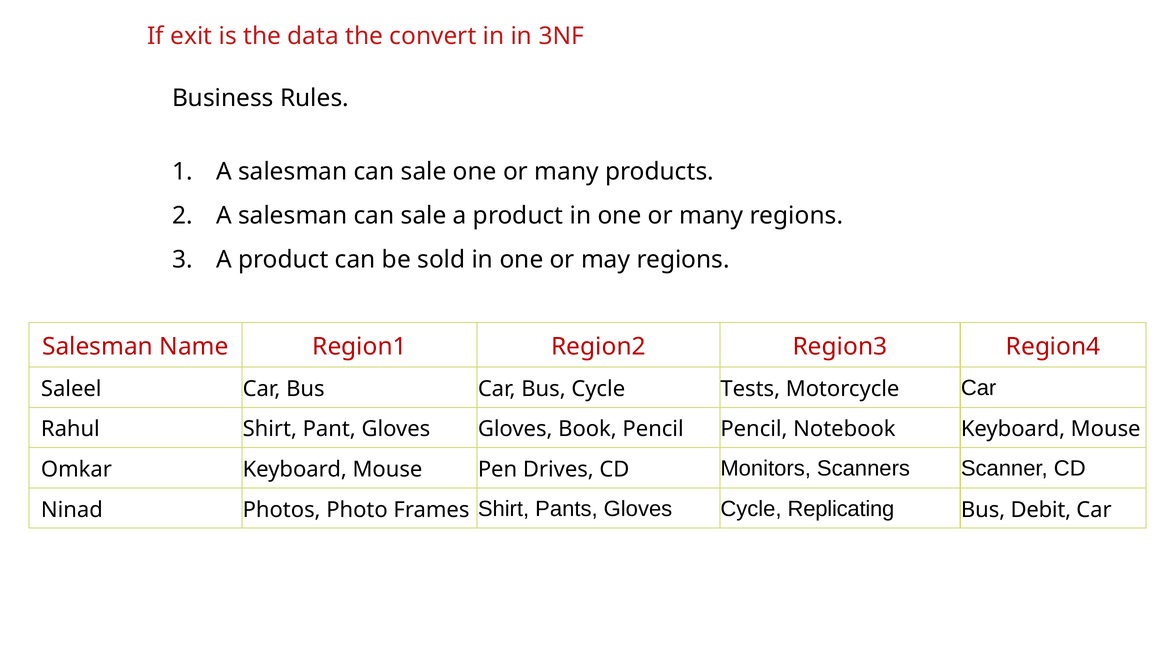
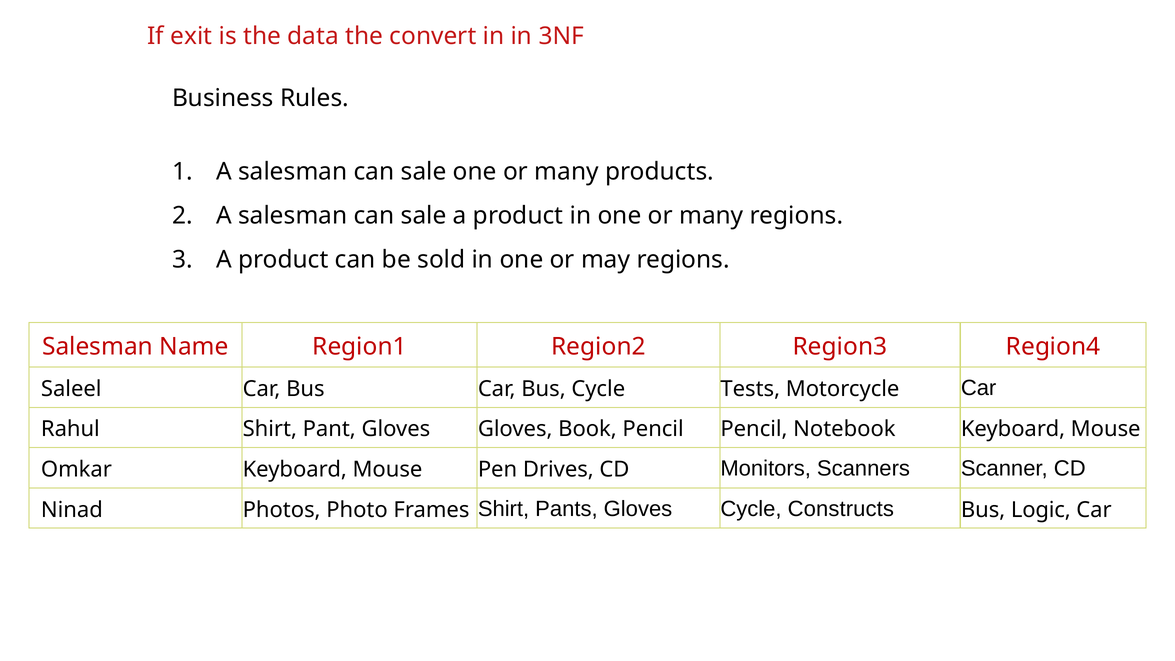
Replicating: Replicating -> Constructs
Debit: Debit -> Logic
